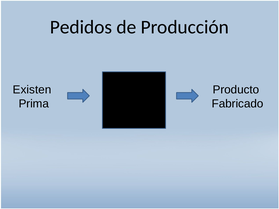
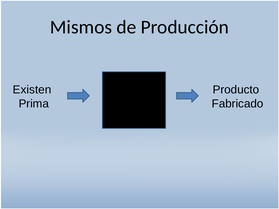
Pedidos: Pedidos -> Mismos
